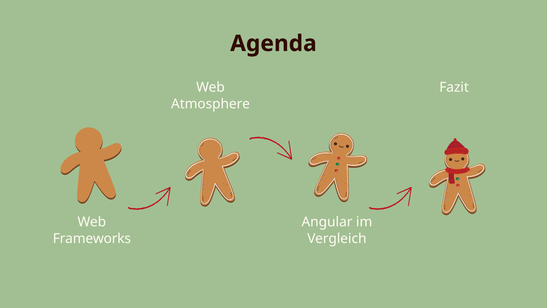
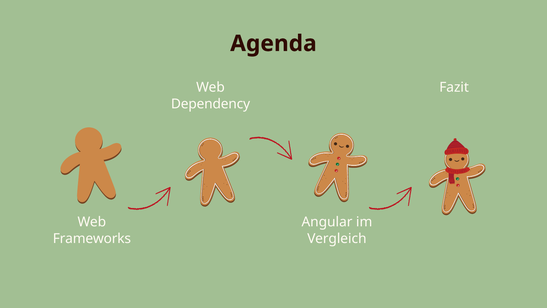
Atmosphere: Atmosphere -> Dependency
